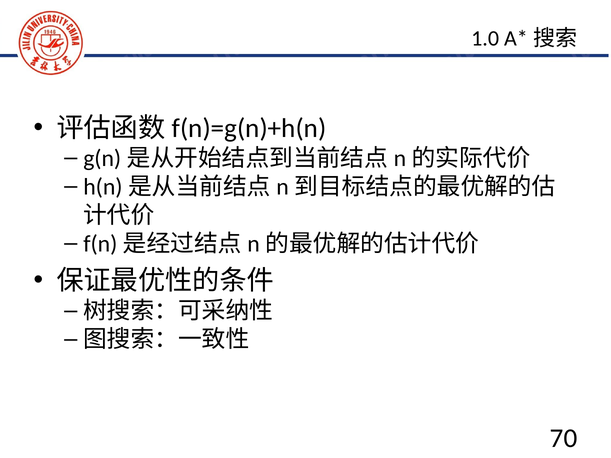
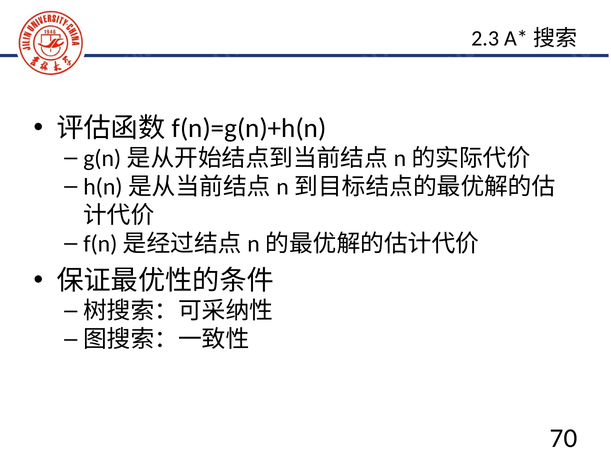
1.0: 1.0 -> 2.3
